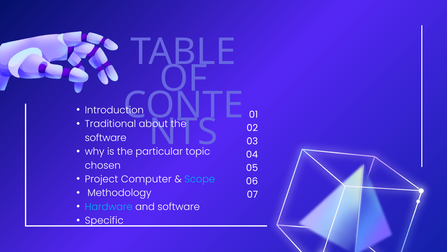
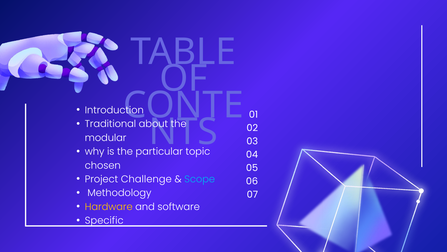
software at (106, 138): software -> modular
Computer: Computer -> Challenge
Hardware colour: light blue -> yellow
